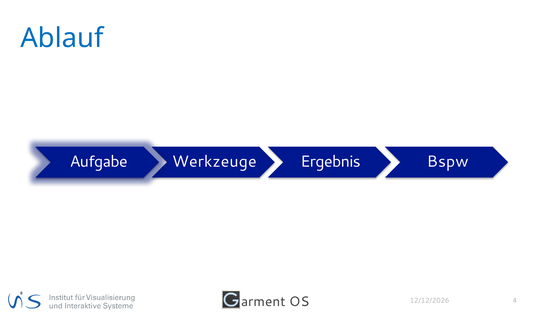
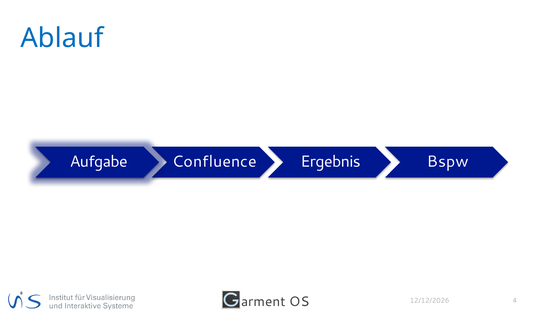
Werkzeuge: Werkzeuge -> Confluence
